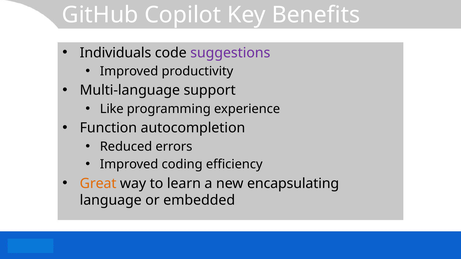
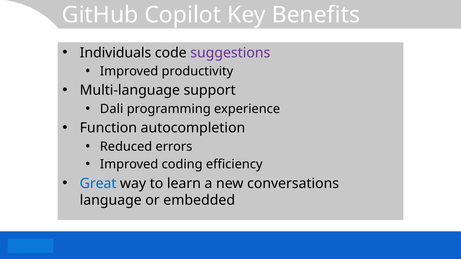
Like: Like -> Dali
Great colour: orange -> blue
encapsulating: encapsulating -> conversations
